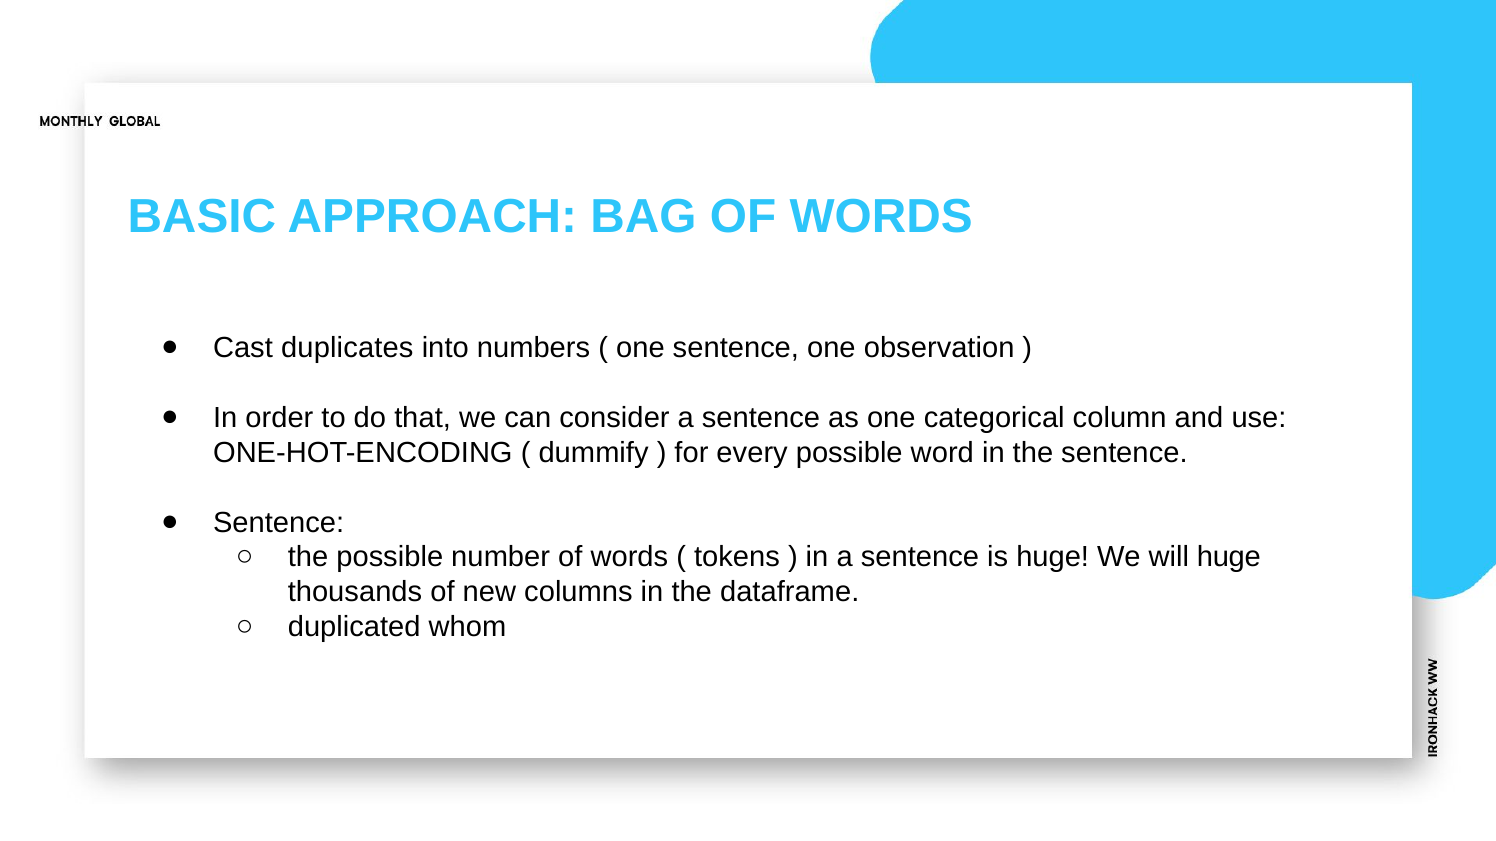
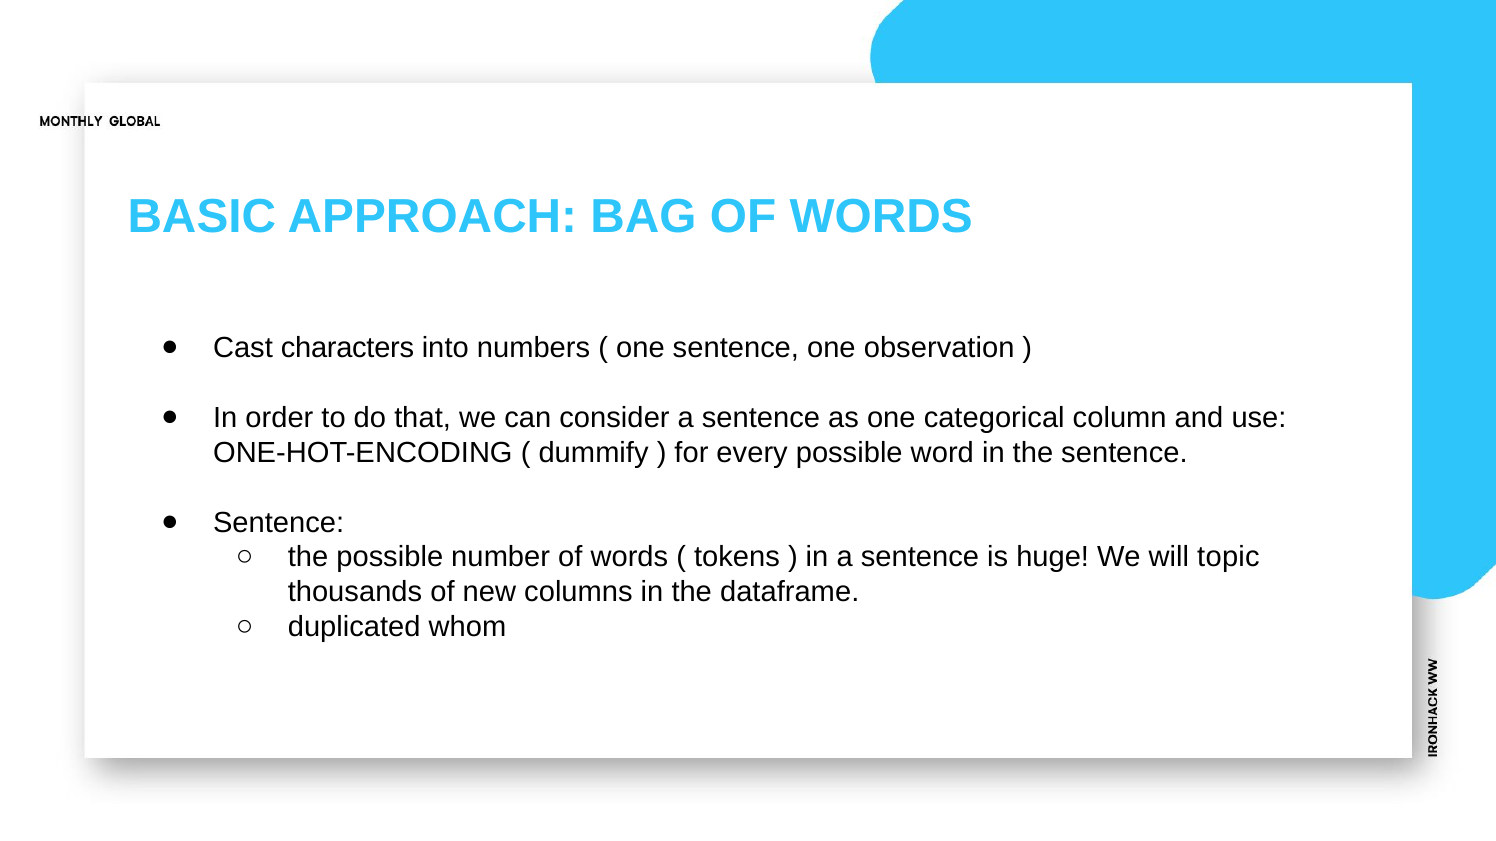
duplicates: duplicates -> characters
will huge: huge -> topic
